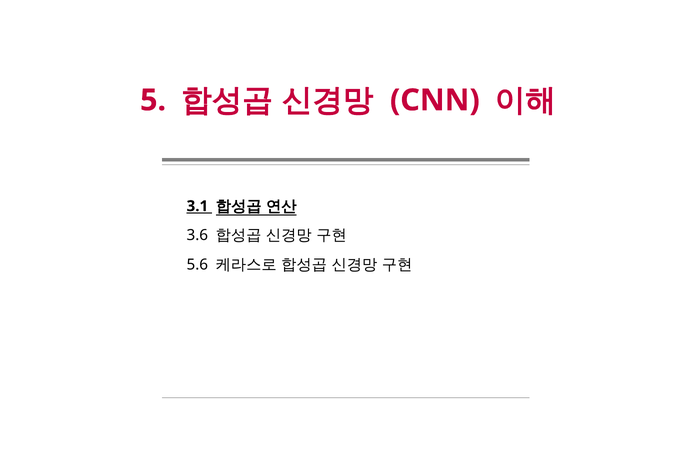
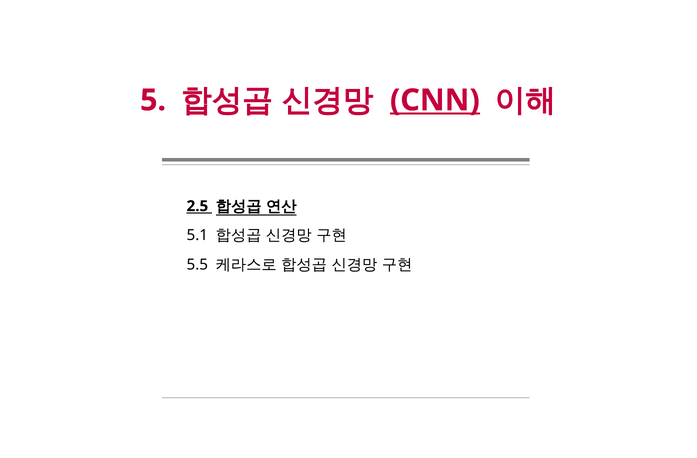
CNN underline: none -> present
3.1: 3.1 -> 2.5
3.6: 3.6 -> 5.1
5.6: 5.6 -> 5.5
